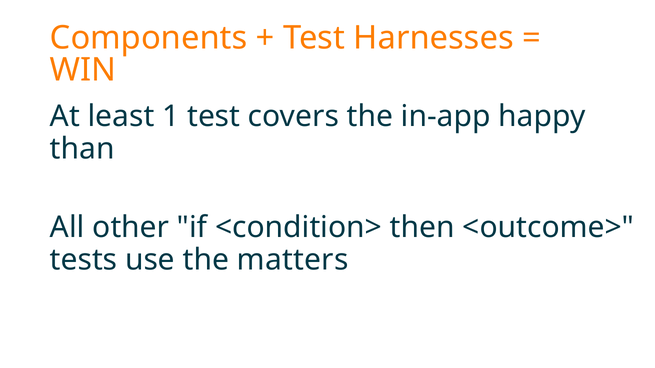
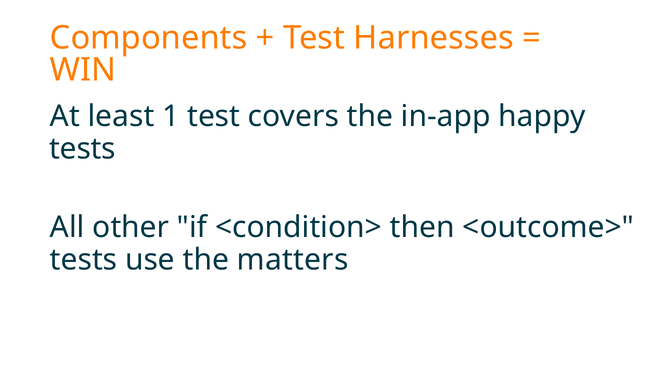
than at (82, 149): than -> tests
